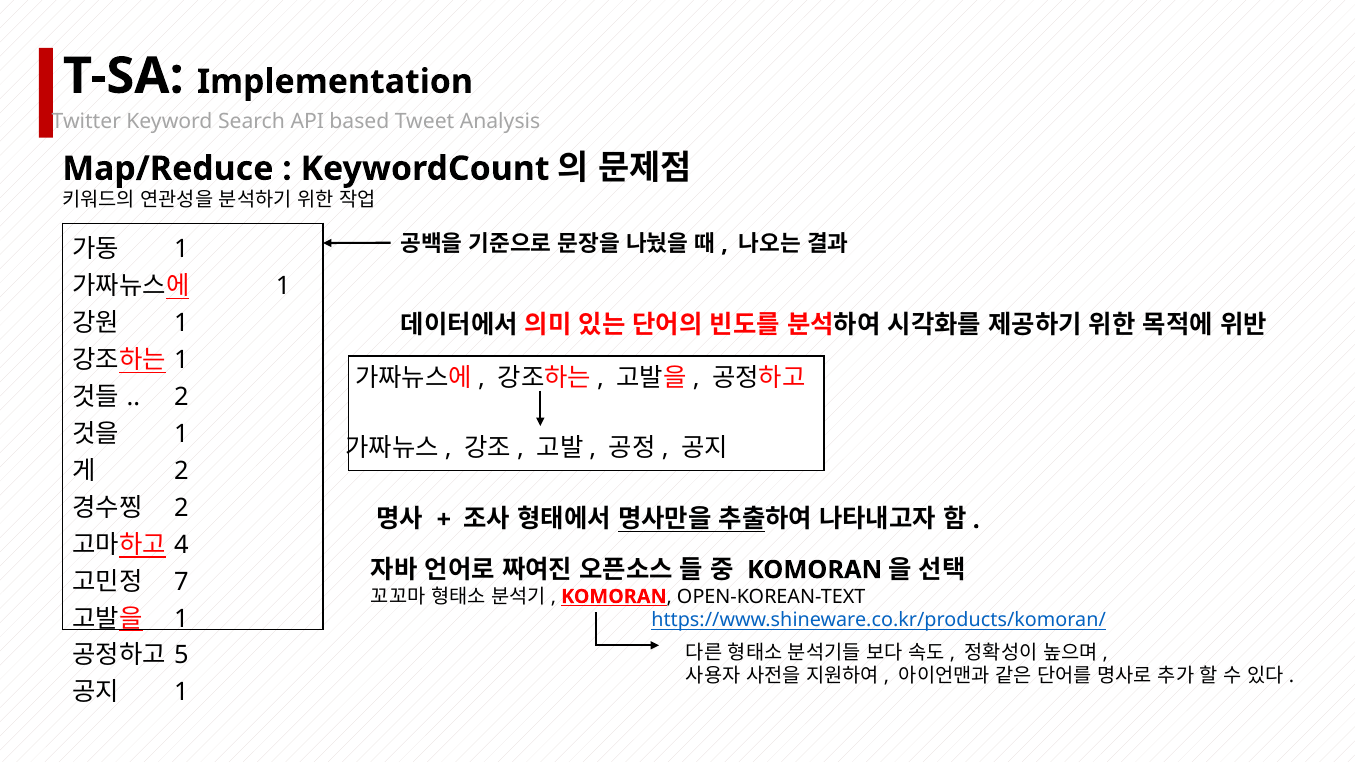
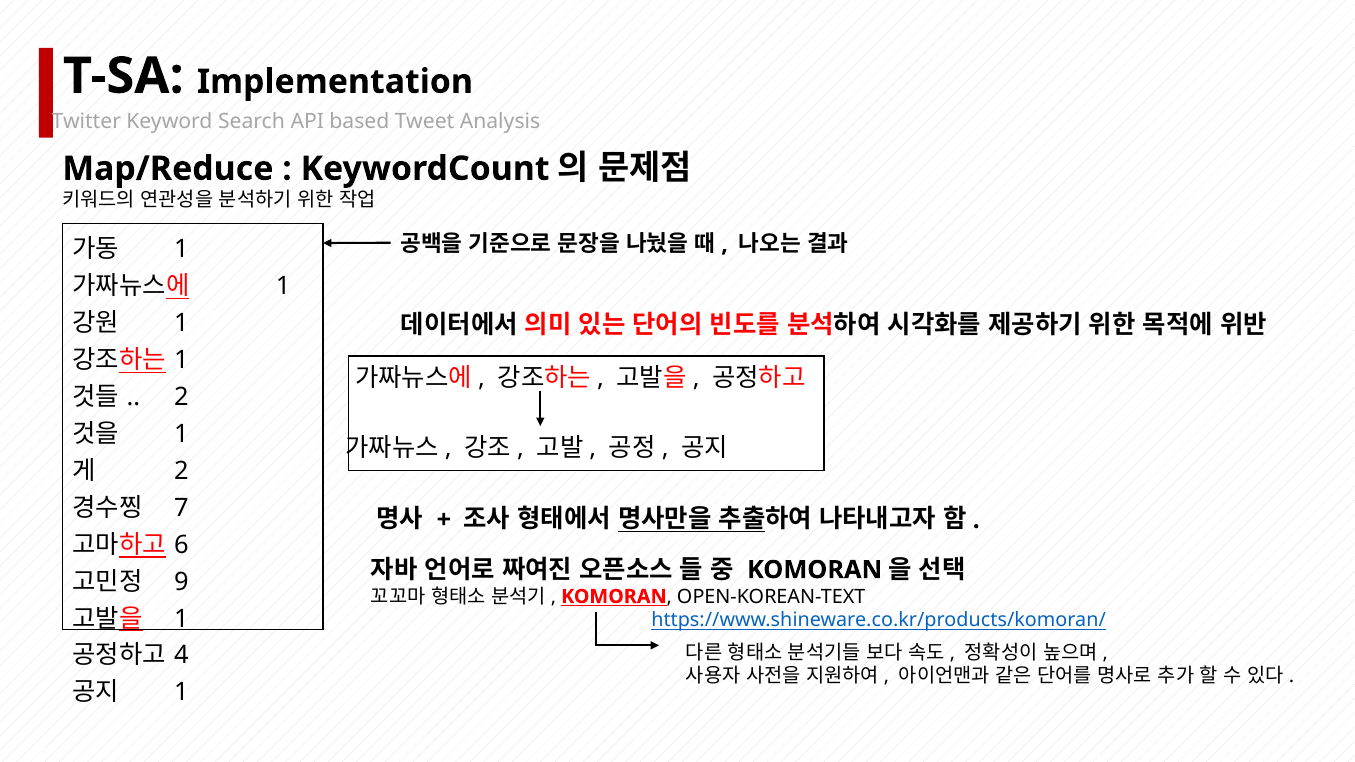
2 at (181, 508): 2 -> 7
4: 4 -> 6
7: 7 -> 9
5: 5 -> 4
